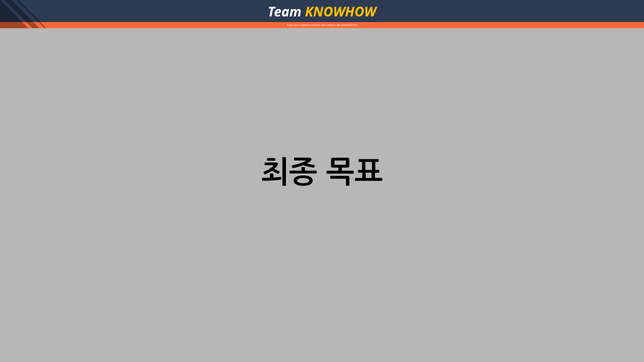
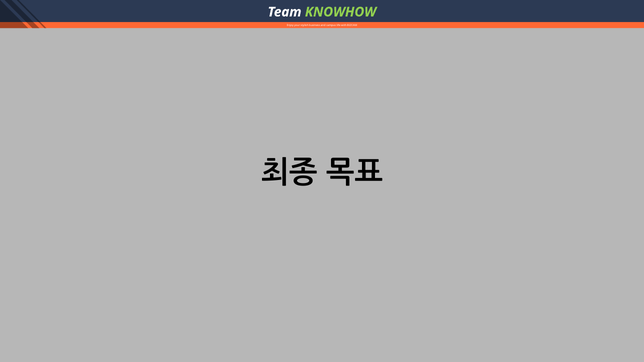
KNOWHOW colour: yellow -> light green
